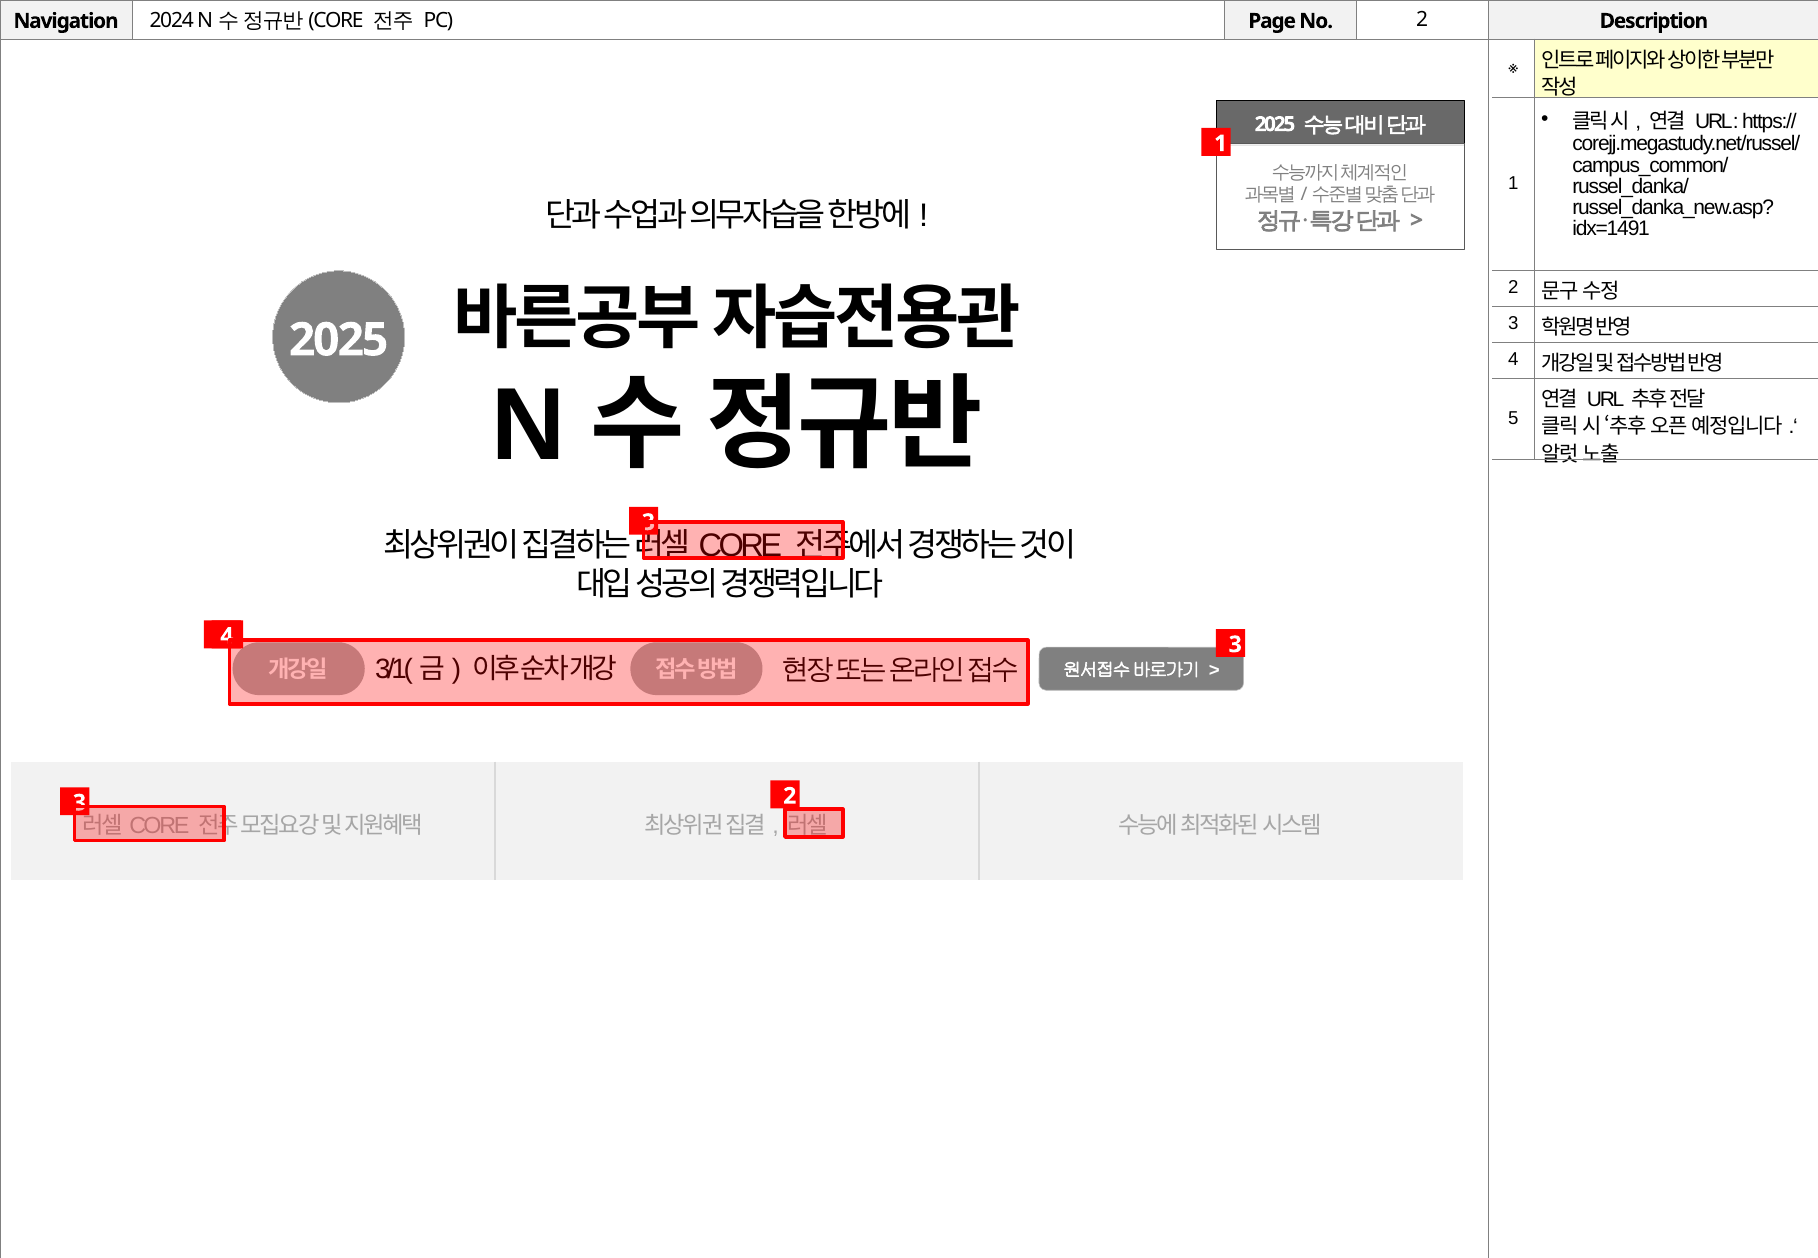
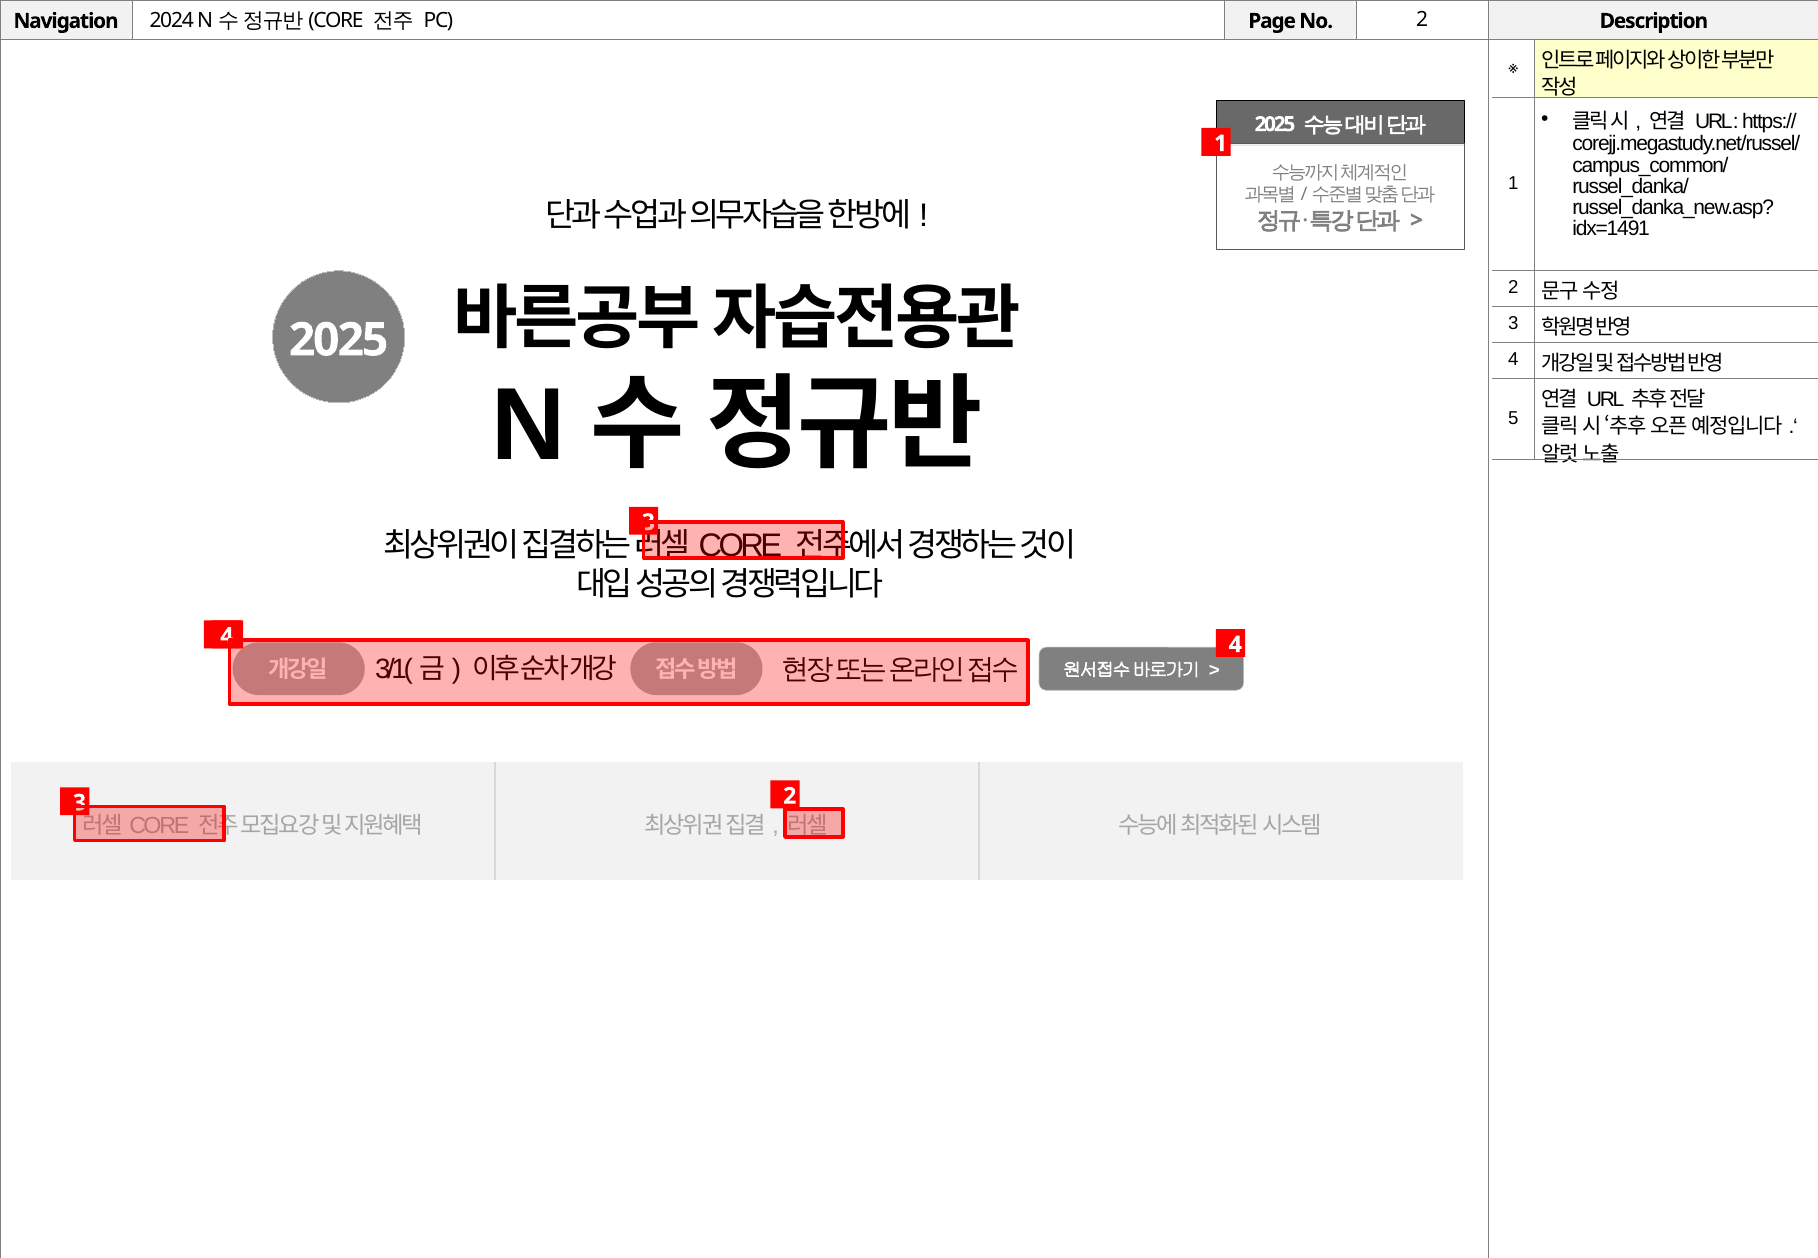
3 at (1235, 645): 3 -> 4
